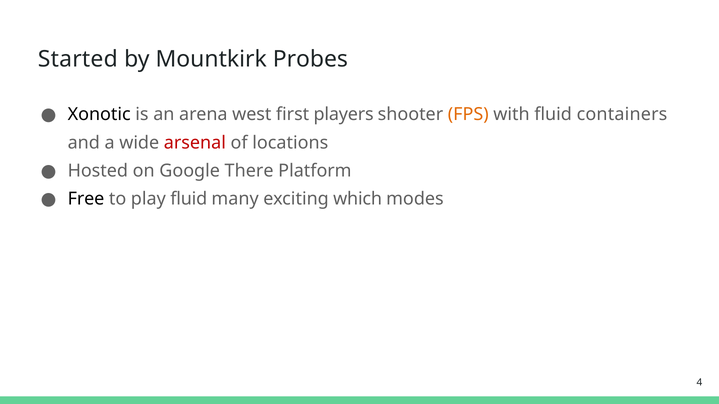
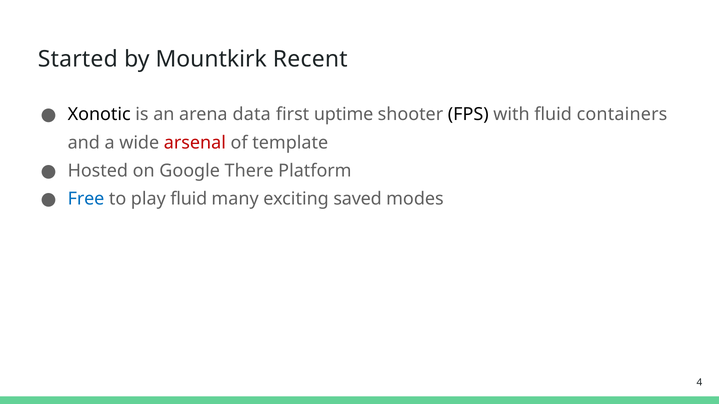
Probes: Probes -> Recent
west: west -> data
players: players -> uptime
FPS colour: orange -> black
locations: locations -> template
Free colour: black -> blue
which: which -> saved
